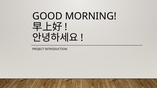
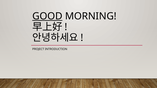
GOOD underline: none -> present
